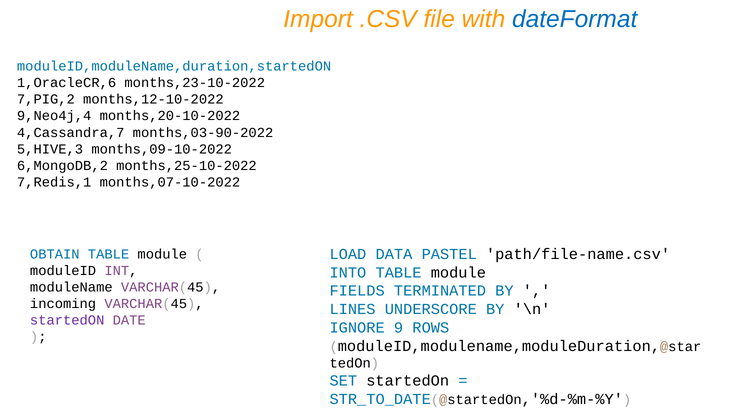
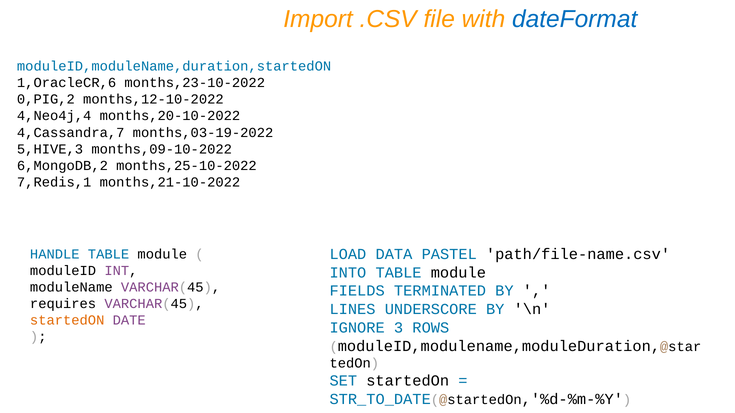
7,PIG,2: 7,PIG,2 -> 0,PIG,2
9,Neo4j,4: 9,Neo4j,4 -> 4,Neo4j,4
months,03-90-2022: months,03-90-2022 -> months,03-19-2022
months,07-10-2022: months,07-10-2022 -> months,21-10-2022
OBTAIN: OBTAIN -> HANDLE
incoming: incoming -> requires
startedON at (67, 321) colour: purple -> orange
9: 9 -> 3
